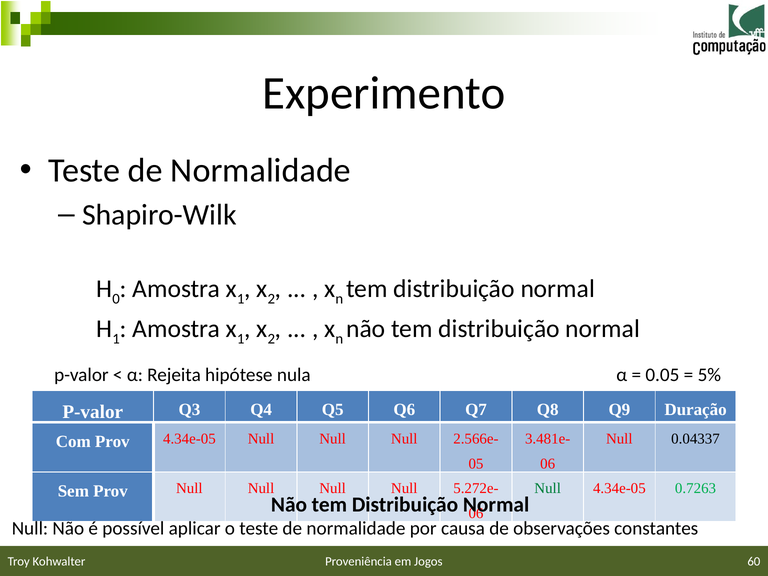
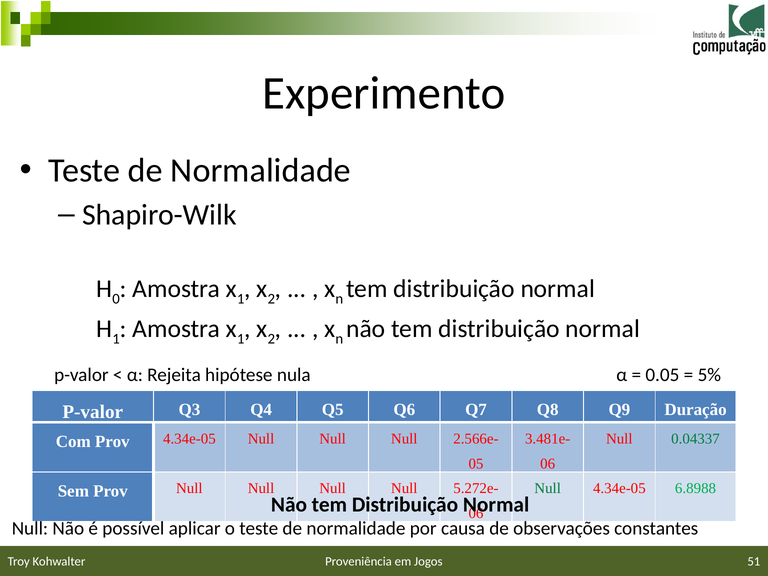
0.04337 colour: black -> green
0.7263: 0.7263 -> 6.8988
60: 60 -> 51
